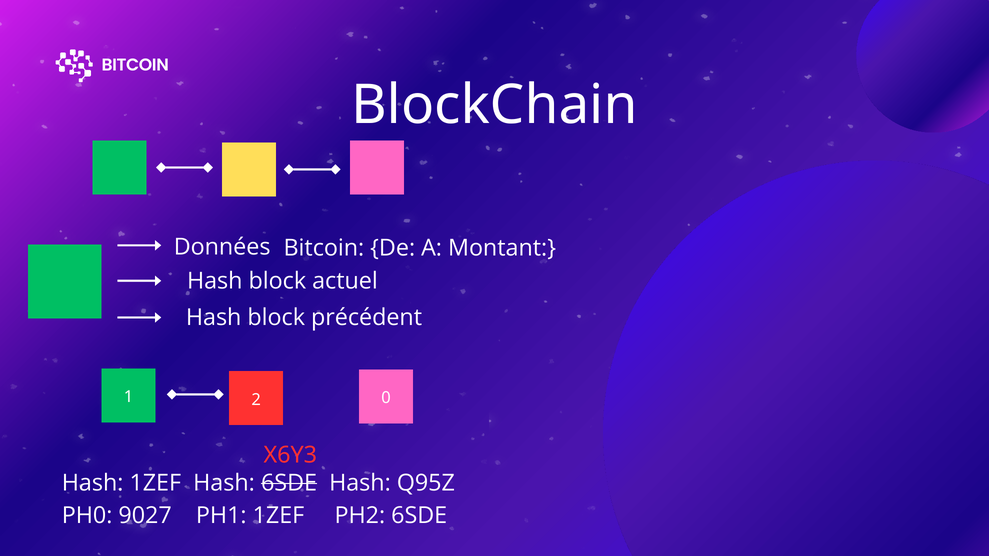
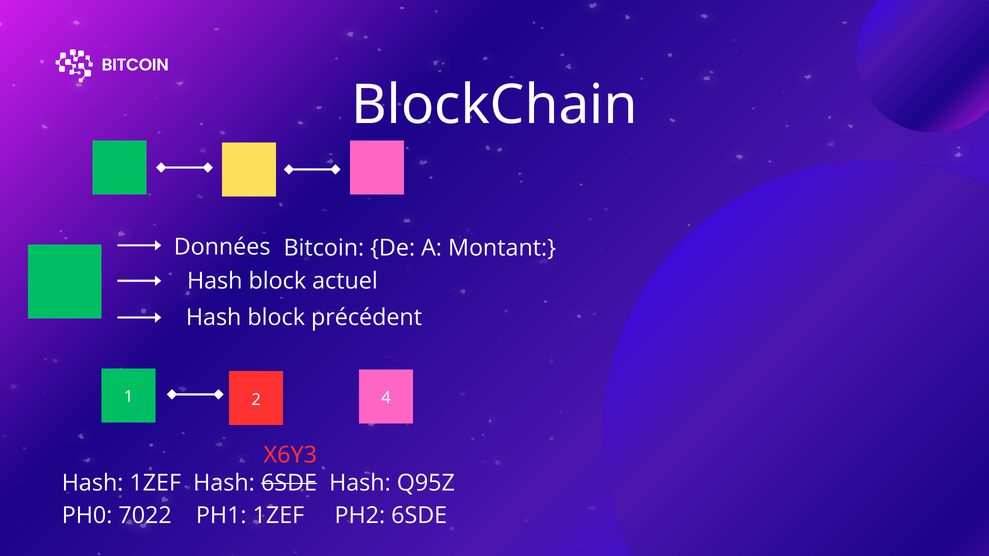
0: 0 -> 4
9027: 9027 -> 7022
